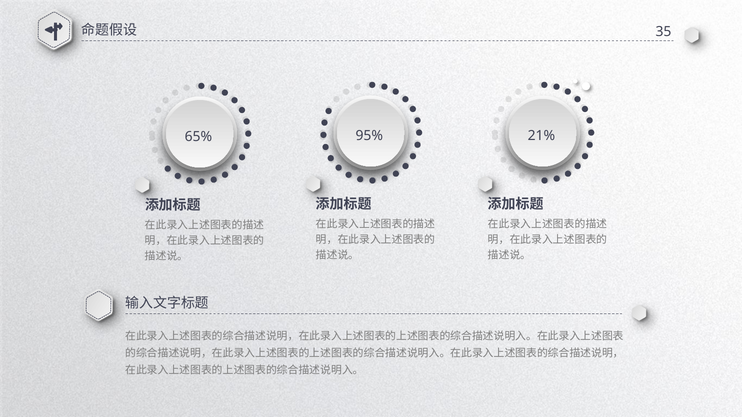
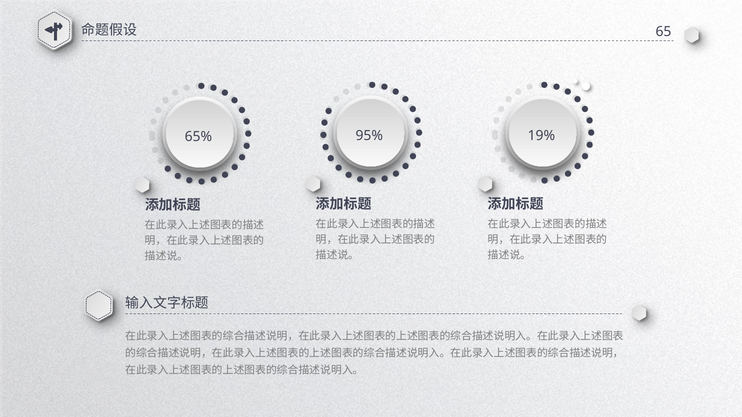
35: 35 -> 65
21%: 21% -> 19%
